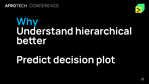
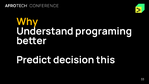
Why colour: light blue -> yellow
hierarchical: hierarchical -> programing
plot: plot -> this
